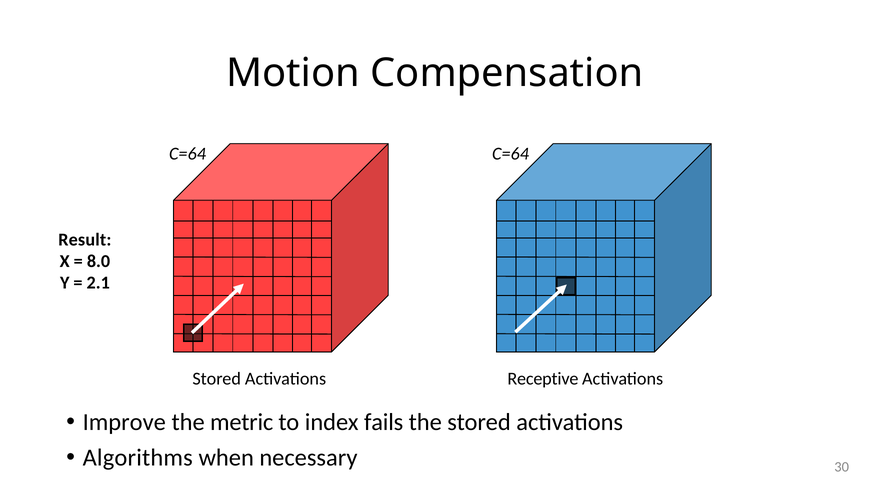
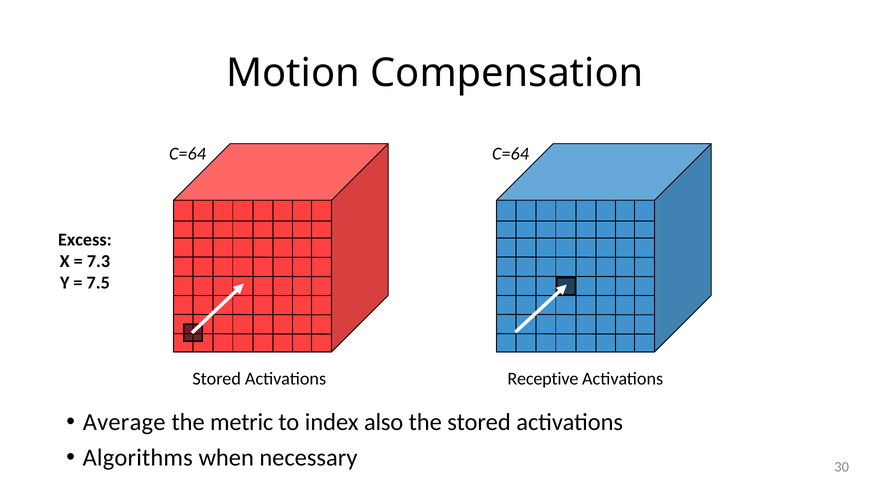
Result: Result -> Excess
8.0: 8.0 -> 7.3
2.1: 2.1 -> 7.5
Improve: Improve -> Average
fails: fails -> also
